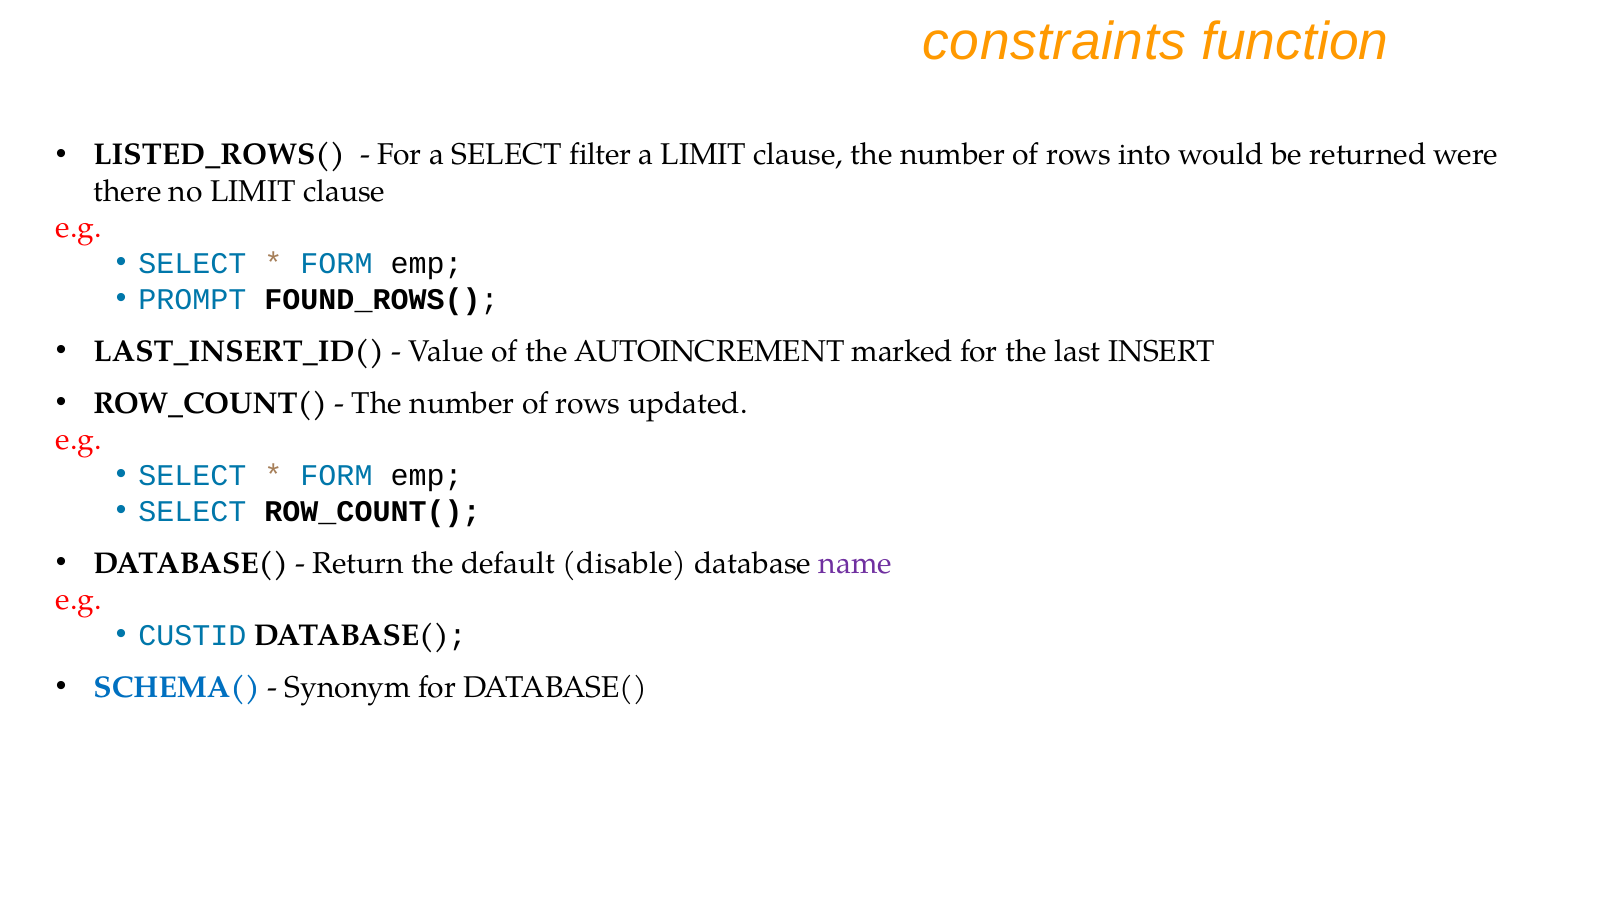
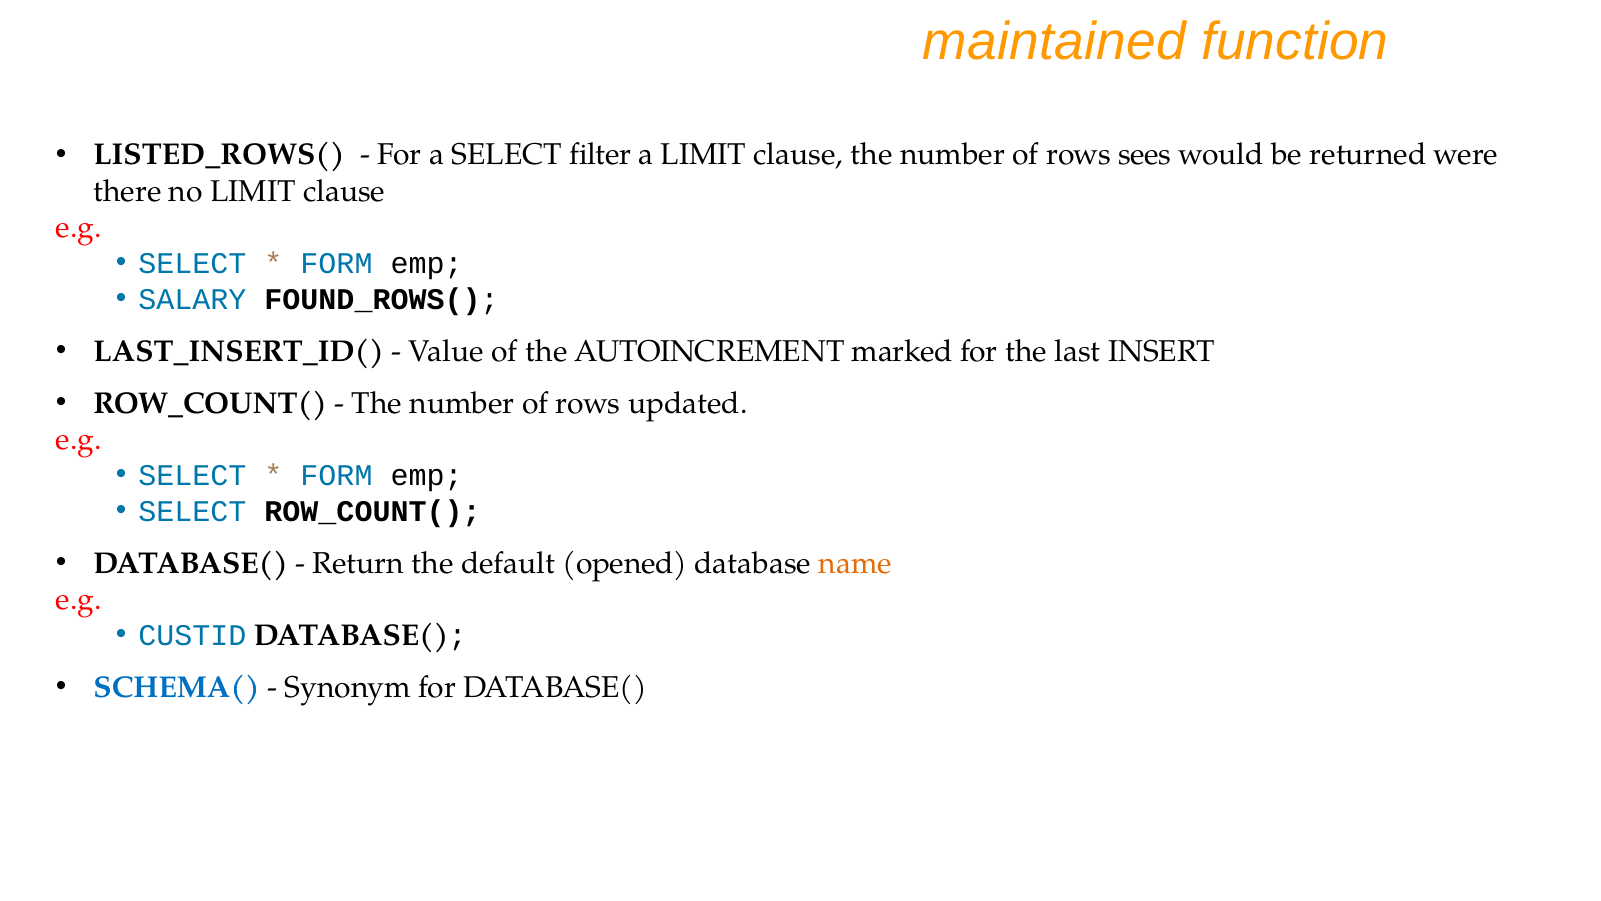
constraints: constraints -> maintained
into: into -> sees
PROMPT: PROMPT -> SALARY
disable: disable -> opened
name colour: purple -> orange
